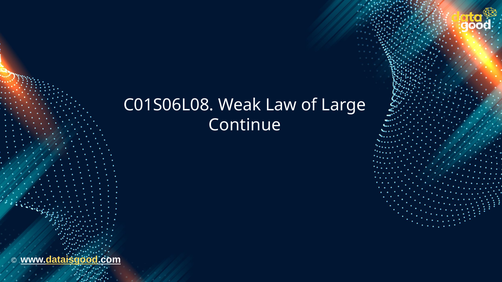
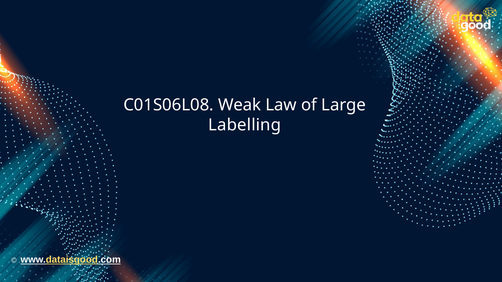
Continue: Continue -> Labelling
